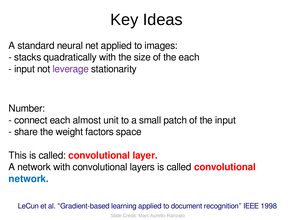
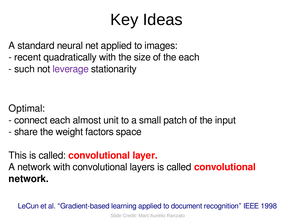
stacks: stacks -> recent
input at (25, 69): input -> such
Number: Number -> Optimal
network at (29, 179) colour: blue -> black
